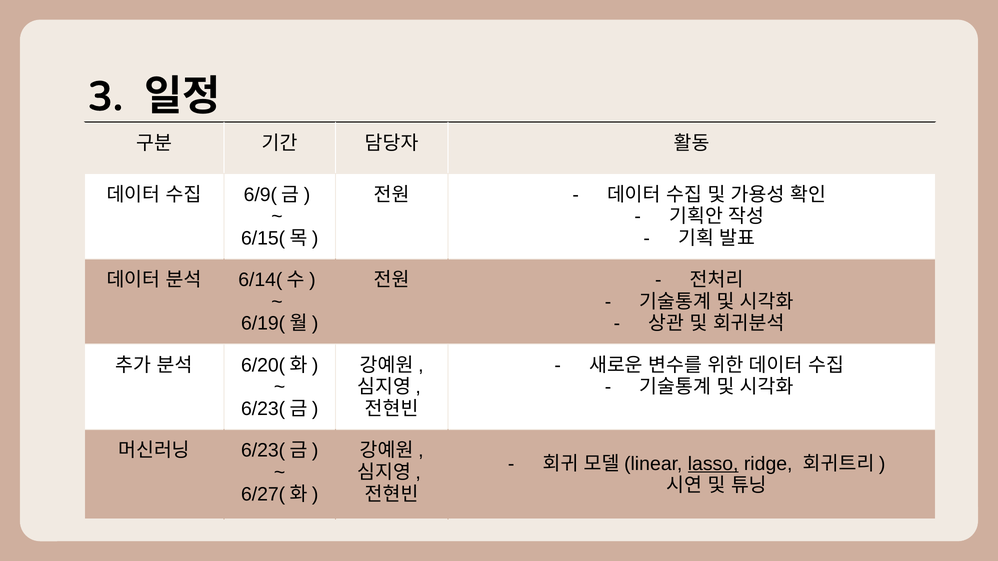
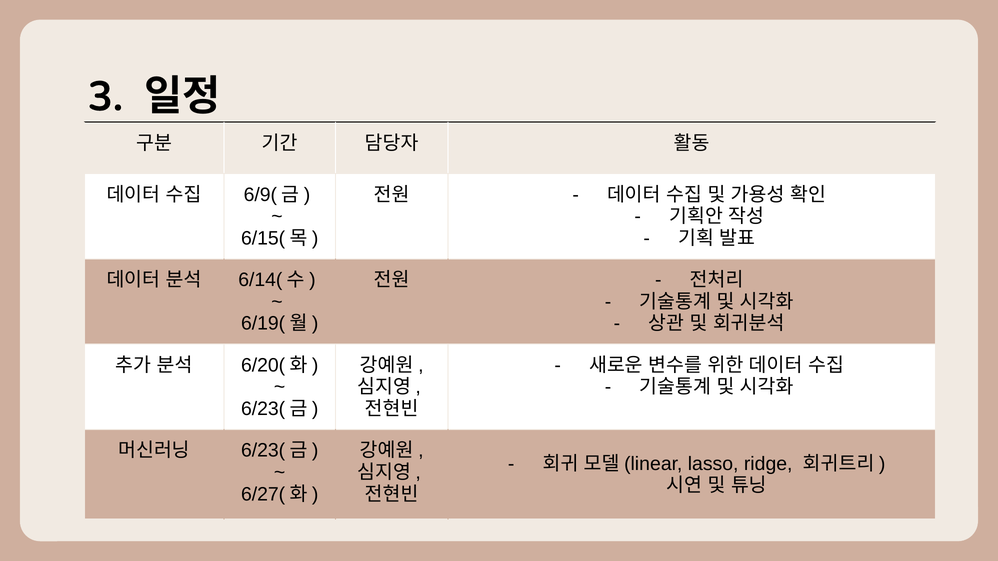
lasso underline: present -> none
